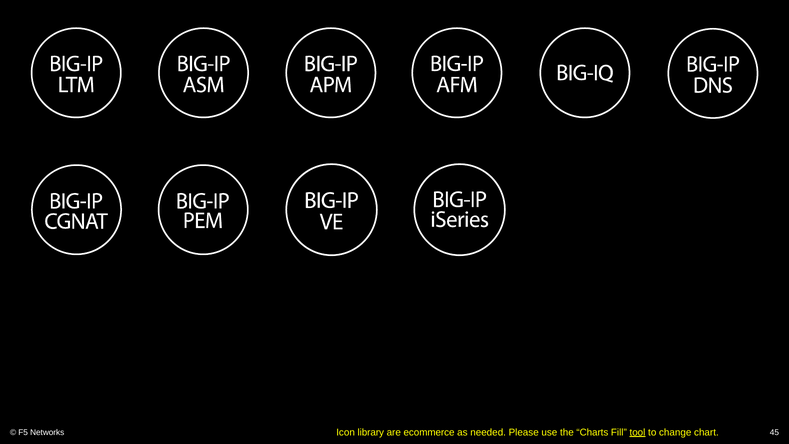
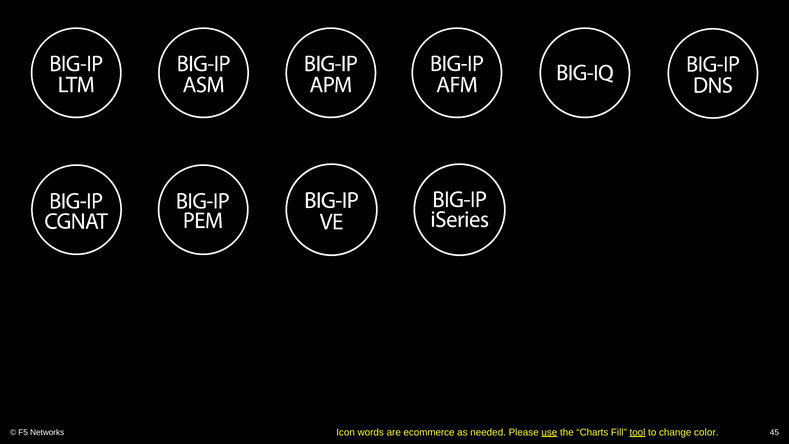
library: library -> words
use underline: none -> present
chart: chart -> color
